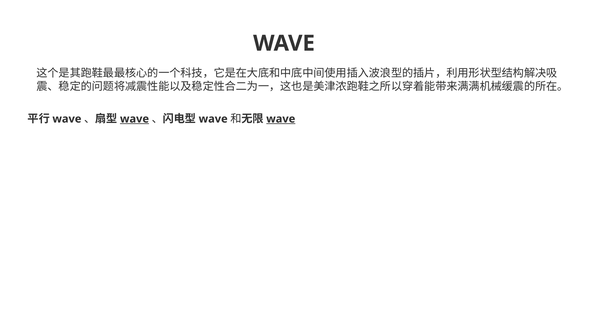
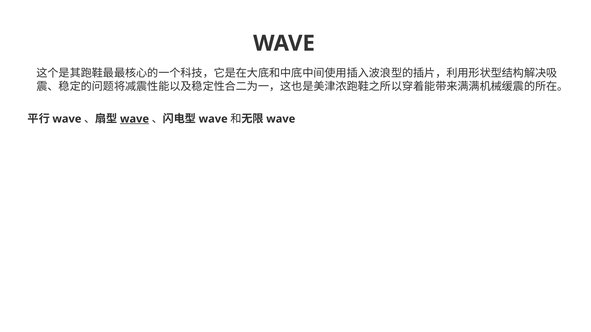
wave at (281, 119) underline: present -> none
